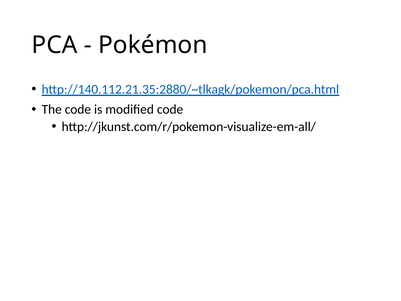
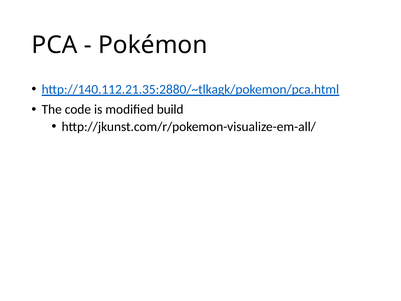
modified code: code -> build
